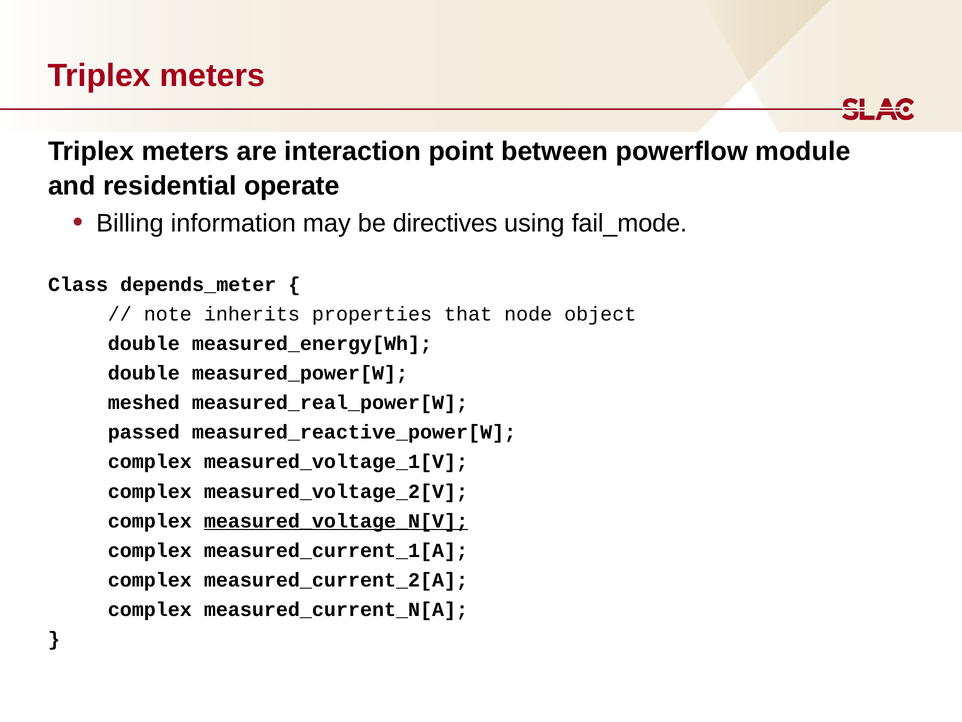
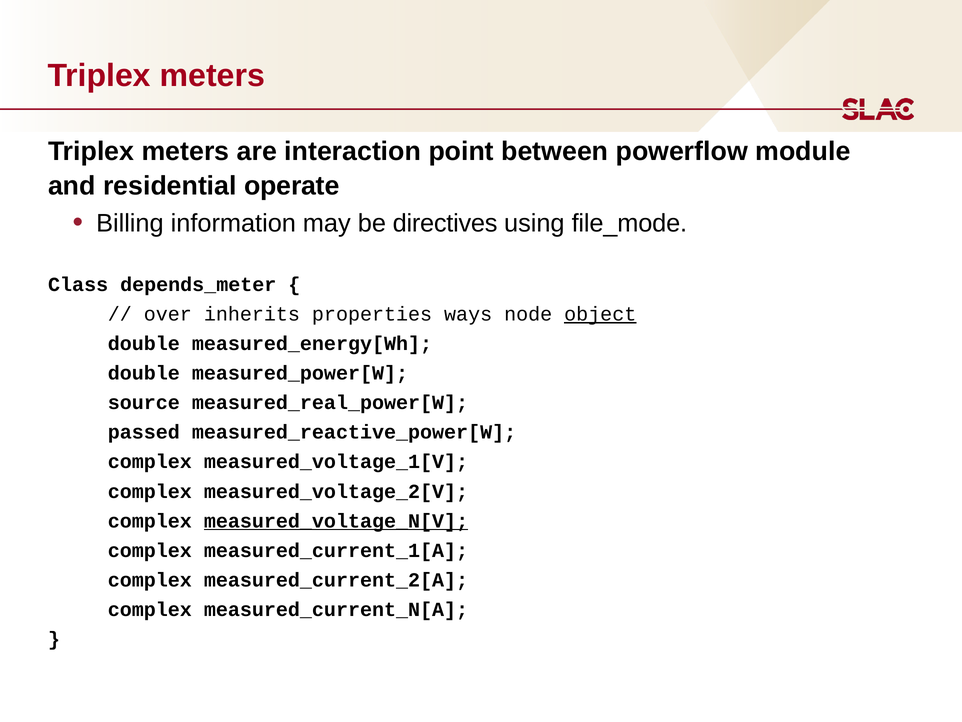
fail_mode: fail_mode -> file_mode
note: note -> over
that: that -> ways
object underline: none -> present
meshed: meshed -> source
